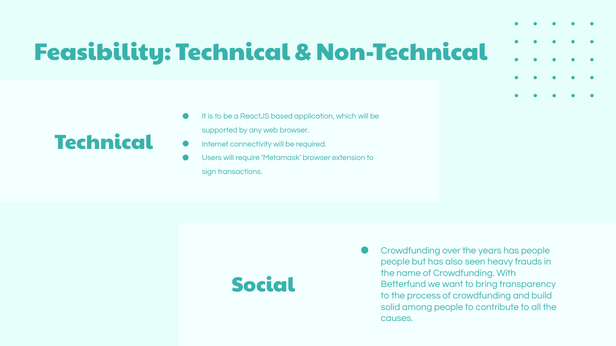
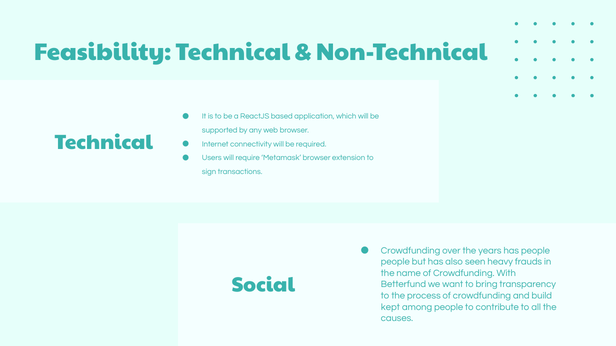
solid: solid -> kept
